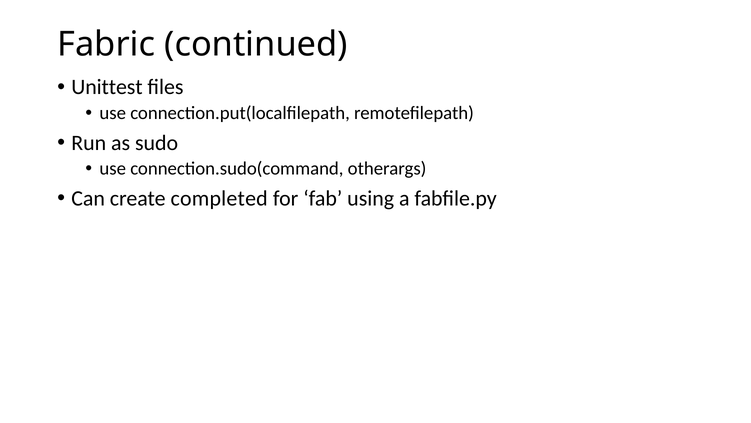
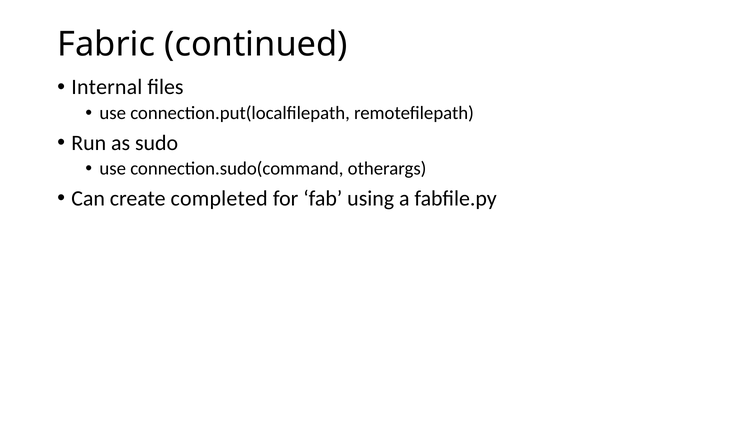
Unittest: Unittest -> Internal
